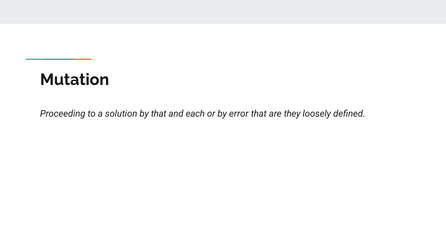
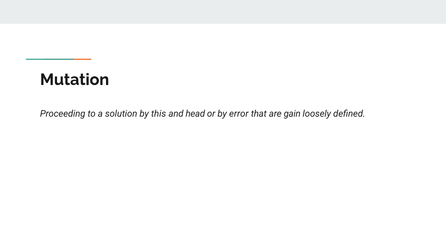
by that: that -> this
each: each -> head
they: they -> gain
